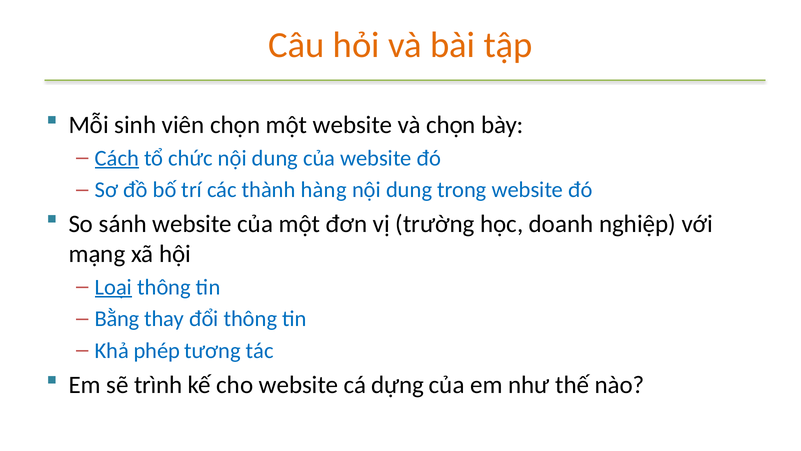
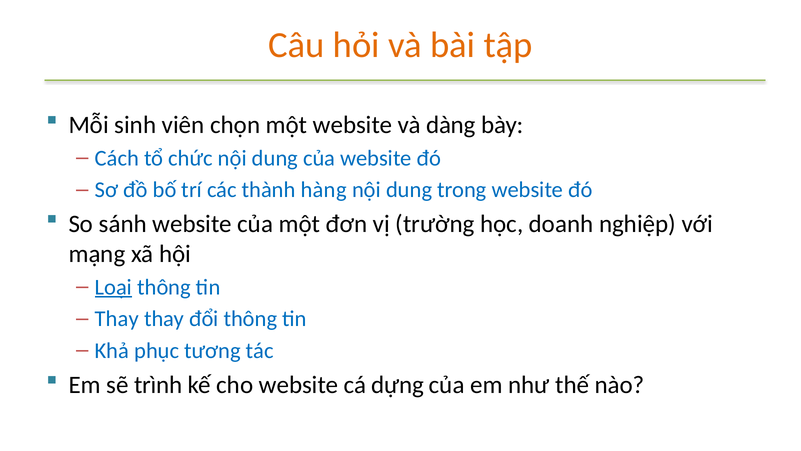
và chọn: chọn -> dàng
Cách underline: present -> none
Bằng at (117, 319): Bằng -> Thay
phép: phép -> phục
